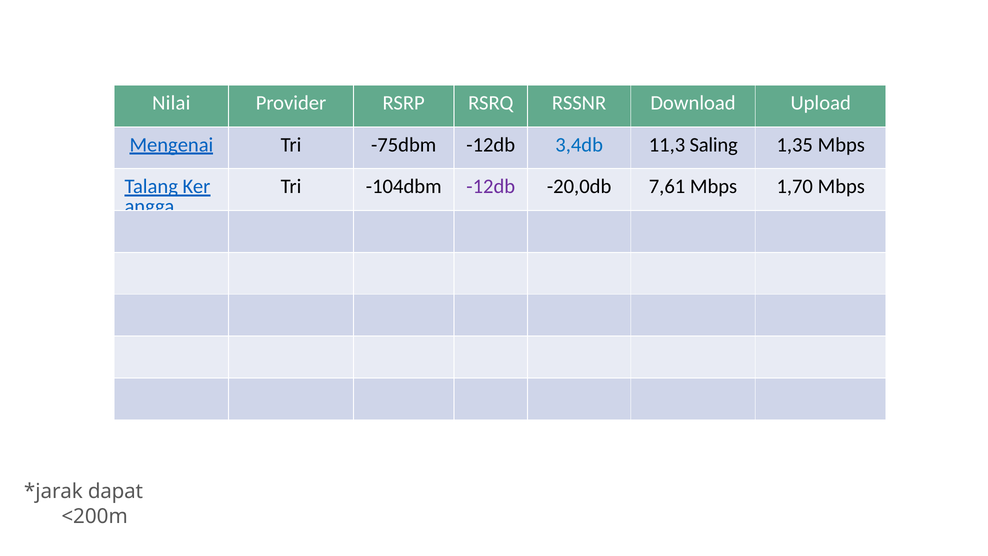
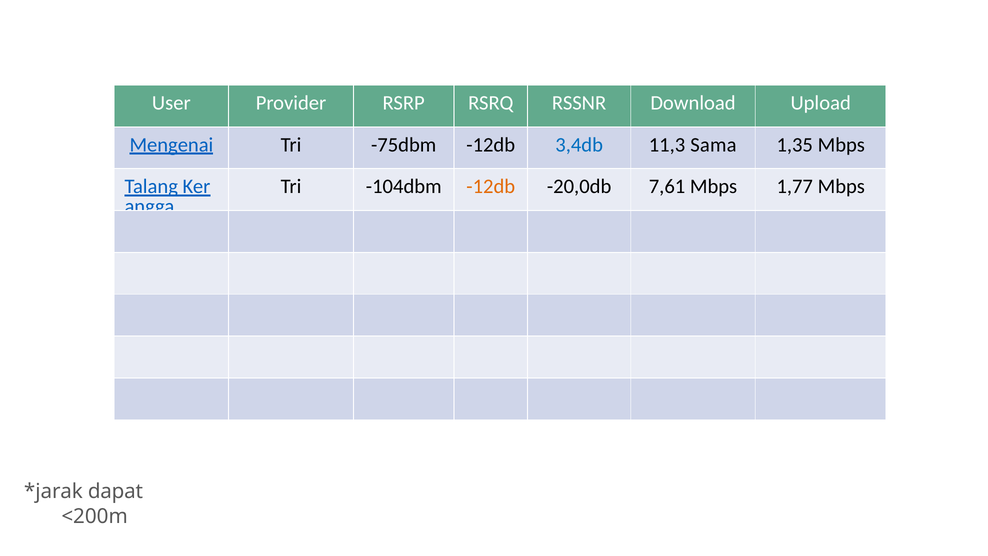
Nilai: Nilai -> User
Saling: Saling -> Sama
-12db at (491, 187) colour: purple -> orange
1,70: 1,70 -> 1,77
